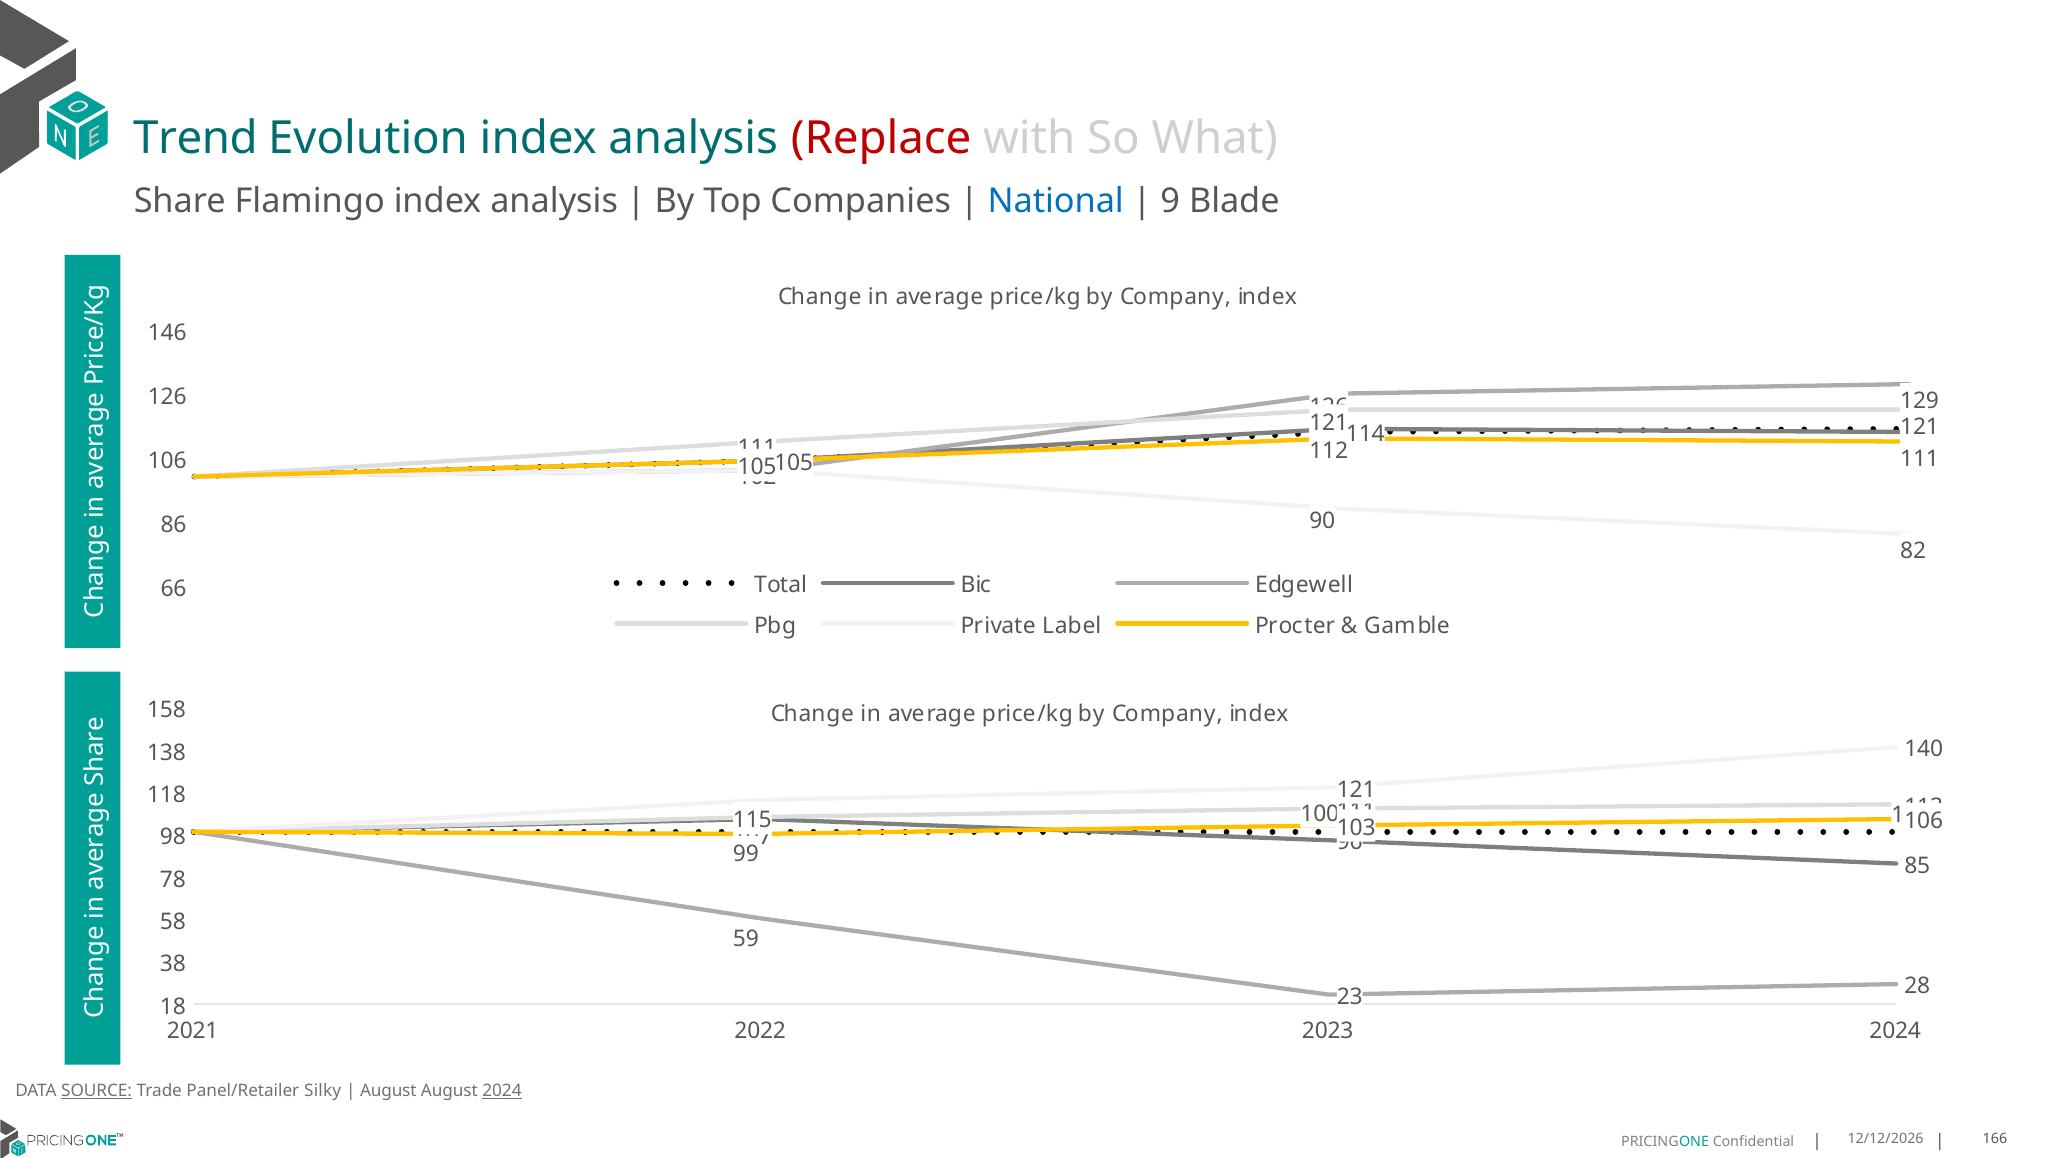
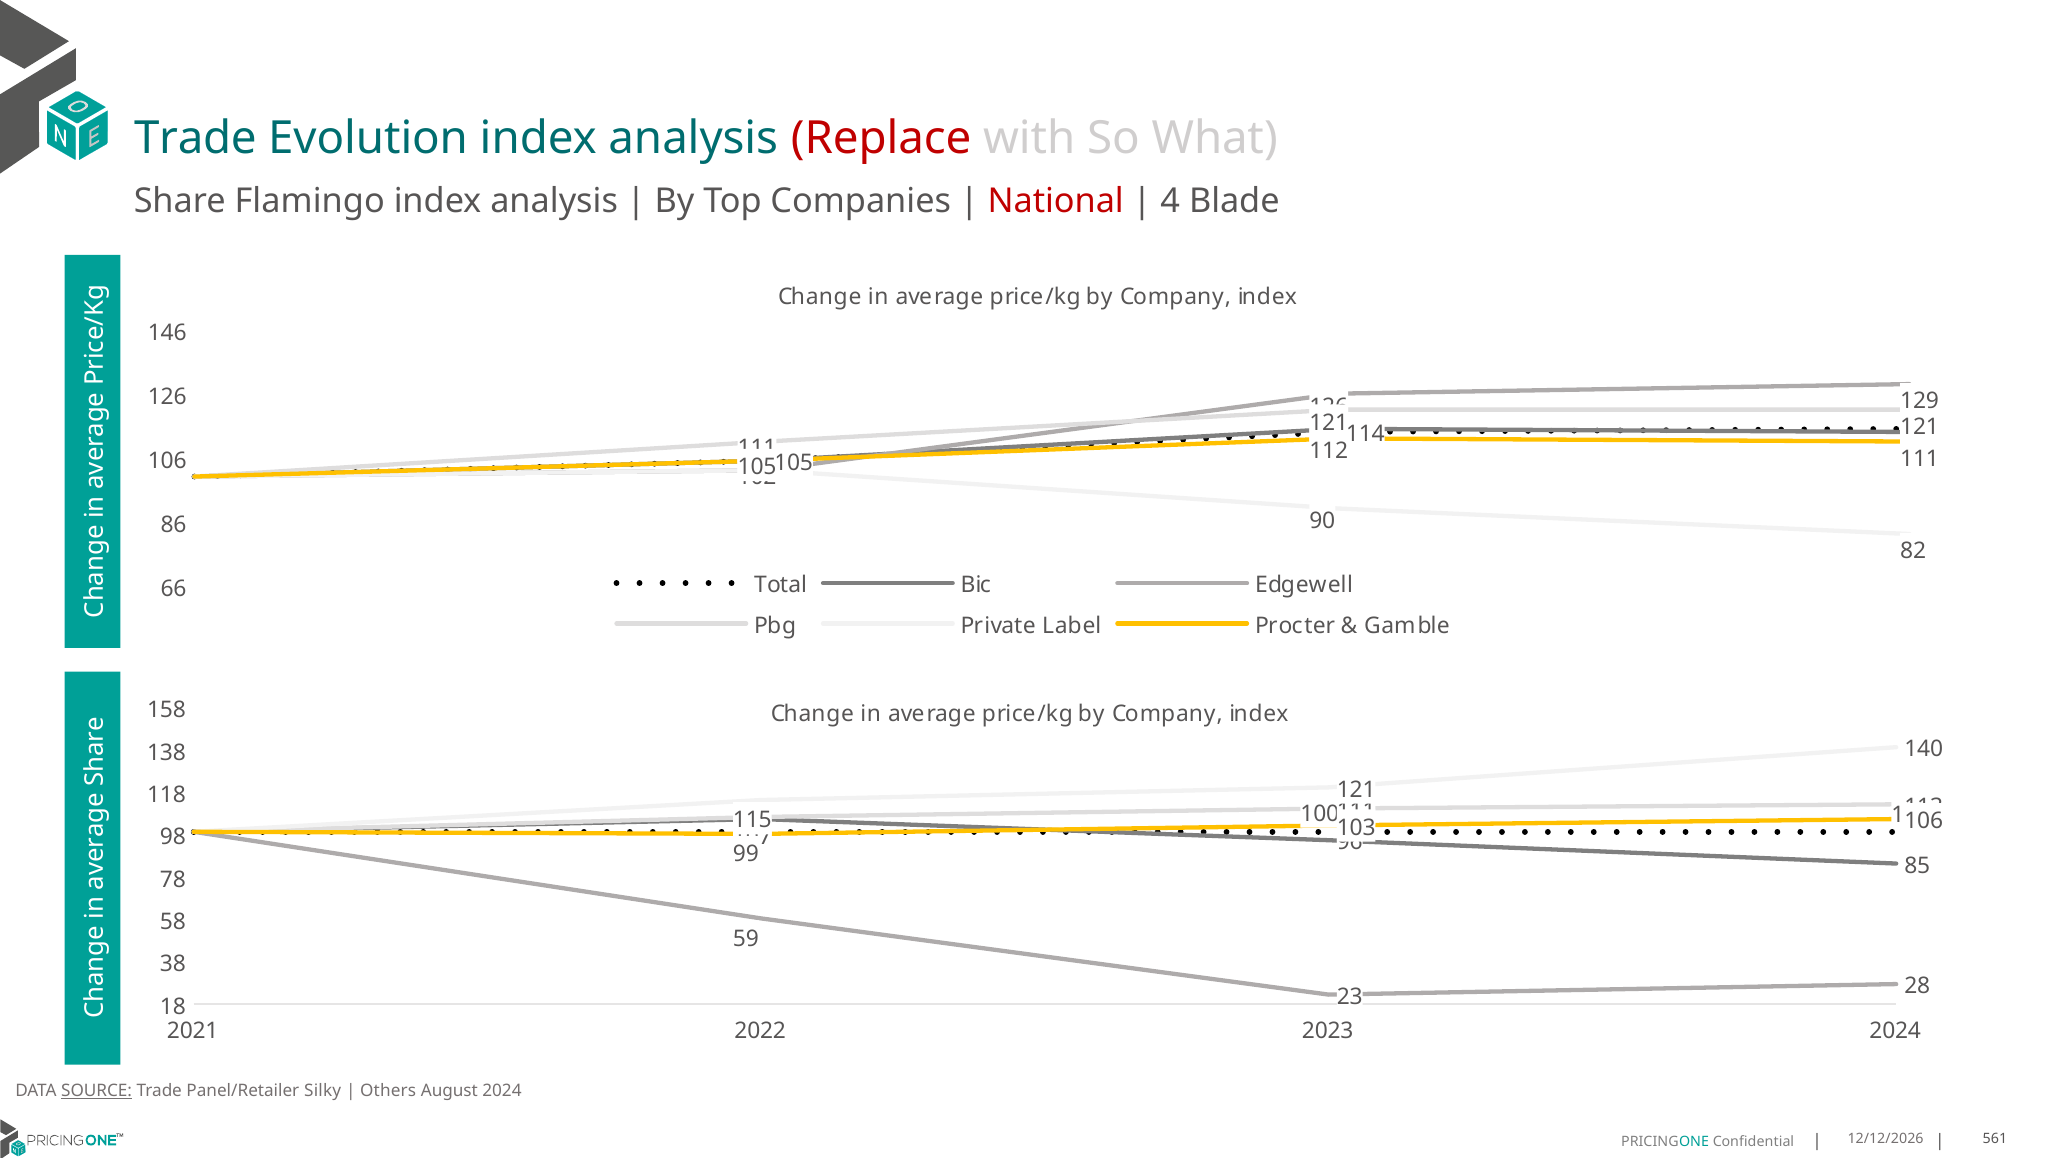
Trend at (195, 138): Trend -> Trade
National colour: blue -> red
9: 9 -> 4
August at (388, 1090): August -> Others
2024 at (502, 1090) underline: present -> none
166: 166 -> 561
